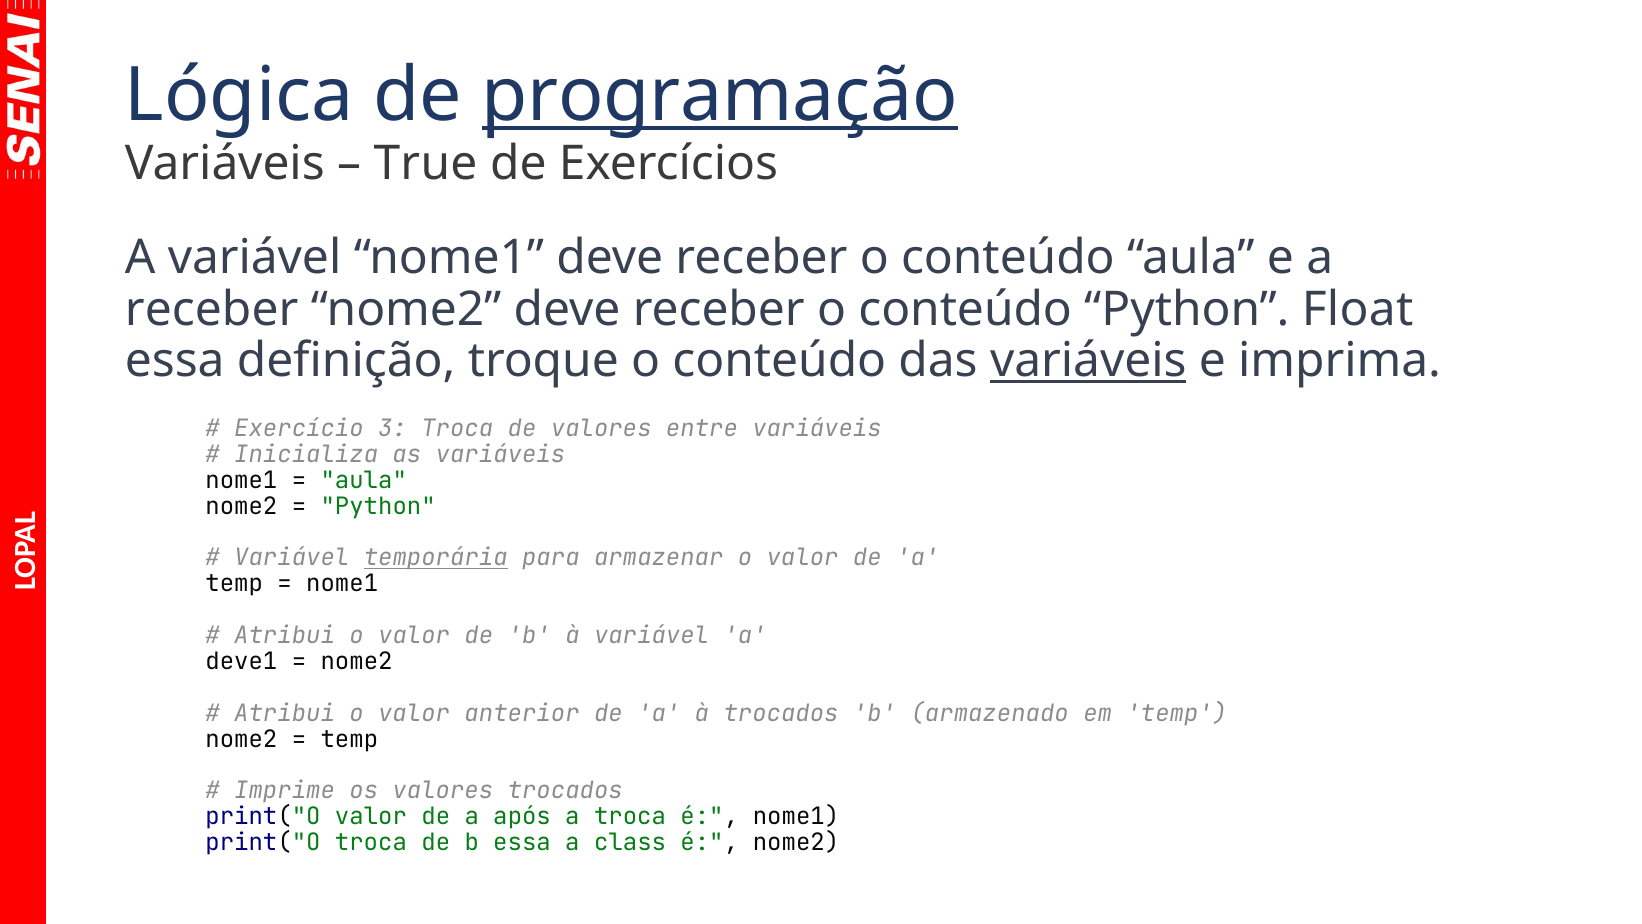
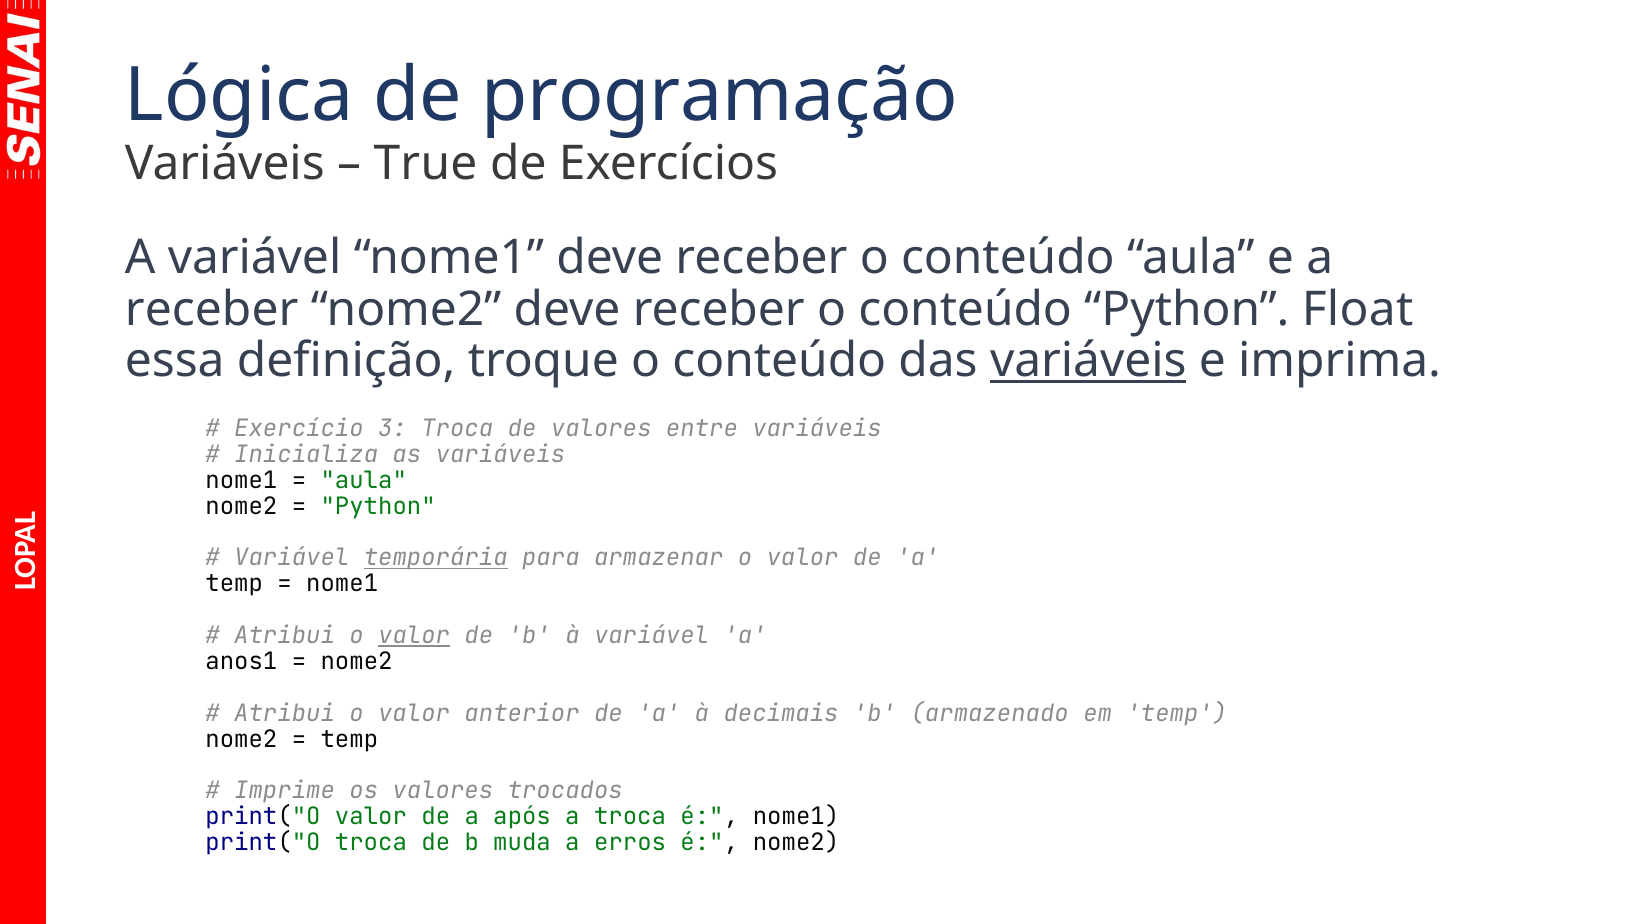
programação underline: present -> none
valor at (414, 635) underline: none -> present
deve1: deve1 -> anos1
à trocados: trocados -> decimais
b essa: essa -> muda
class: class -> erros
